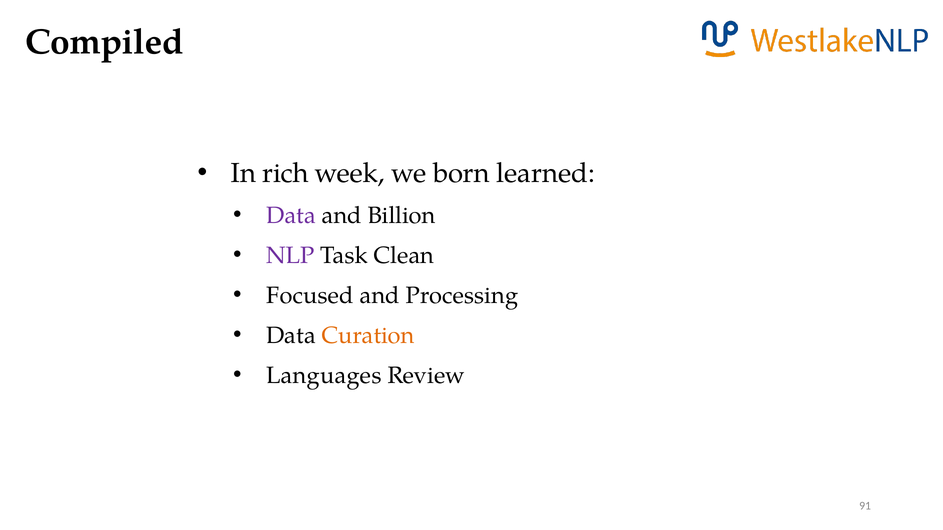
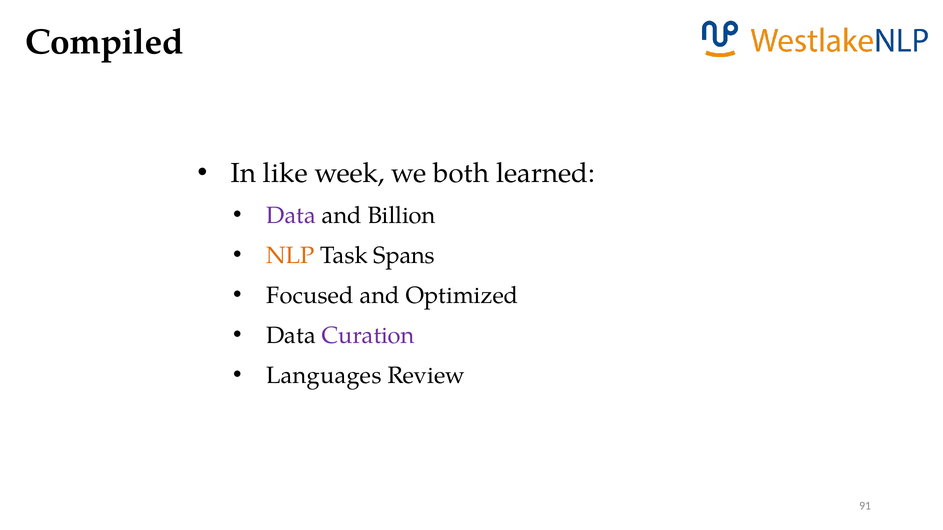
rich: rich -> like
born: born -> both
NLP colour: purple -> orange
Clean: Clean -> Spans
Processing: Processing -> Optimized
Curation colour: orange -> purple
